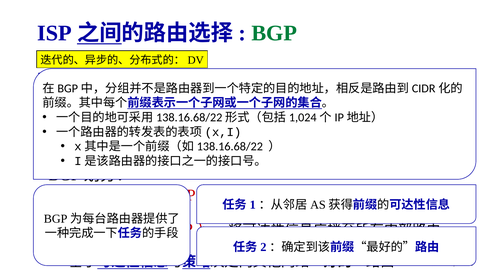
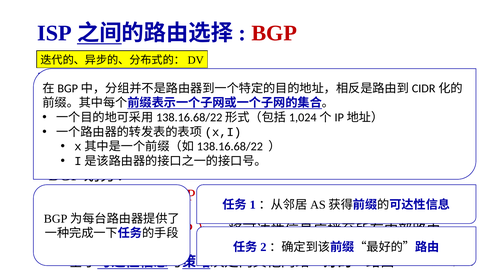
BGP at (274, 33) colour: green -> red
